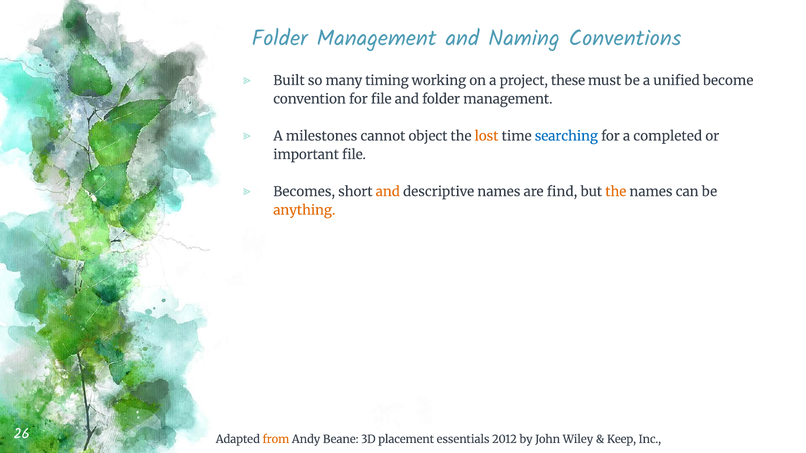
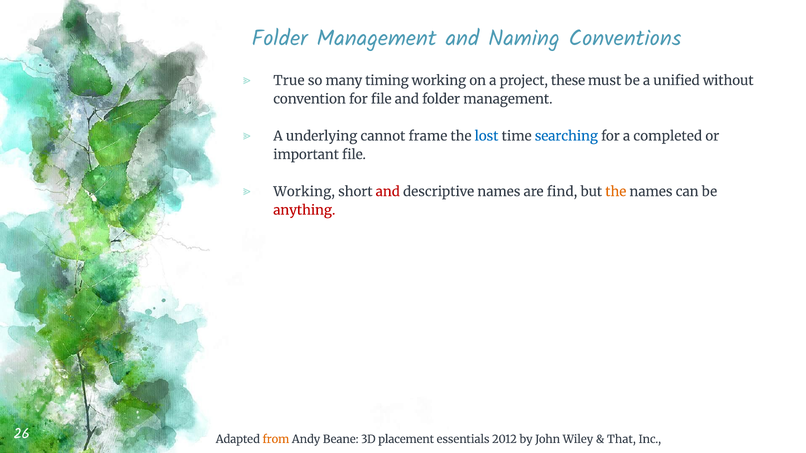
Built: Built -> True
become: become -> without
milestones: milestones -> underlying
object: object -> frame
lost colour: orange -> blue
Becomes at (304, 192): Becomes -> Working
and at (388, 192) colour: orange -> red
anything colour: orange -> red
Keep: Keep -> That
